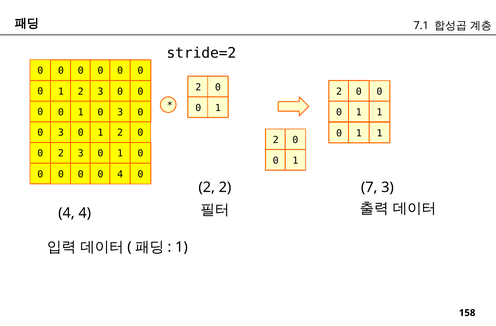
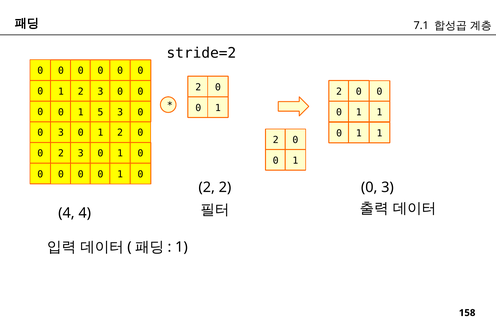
0 at (100, 112): 0 -> 5
0 0 0 4: 4 -> 1
2 2 7: 7 -> 0
